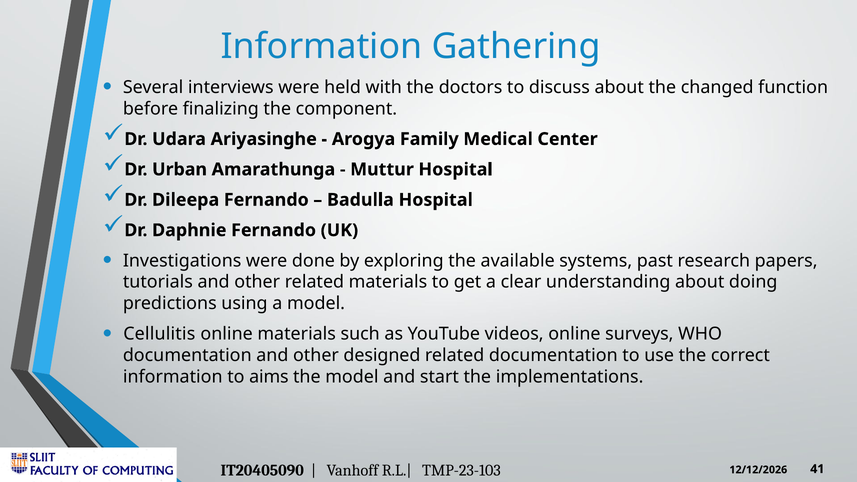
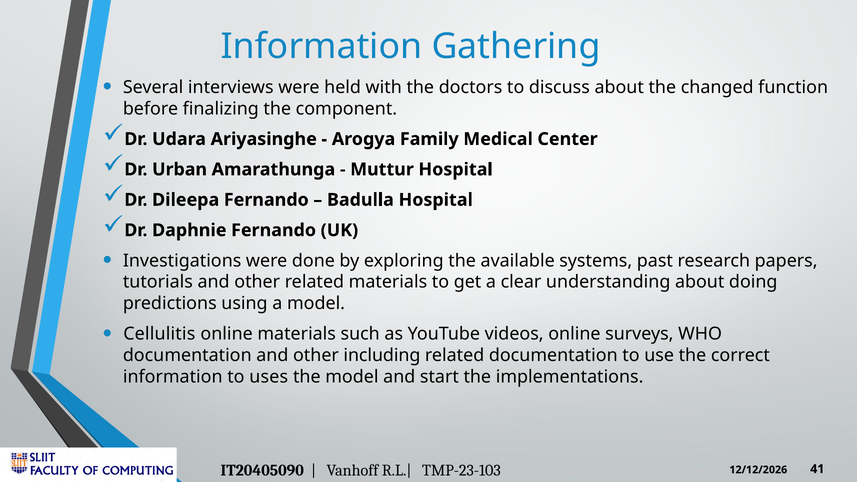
designed: designed -> including
aims: aims -> uses
